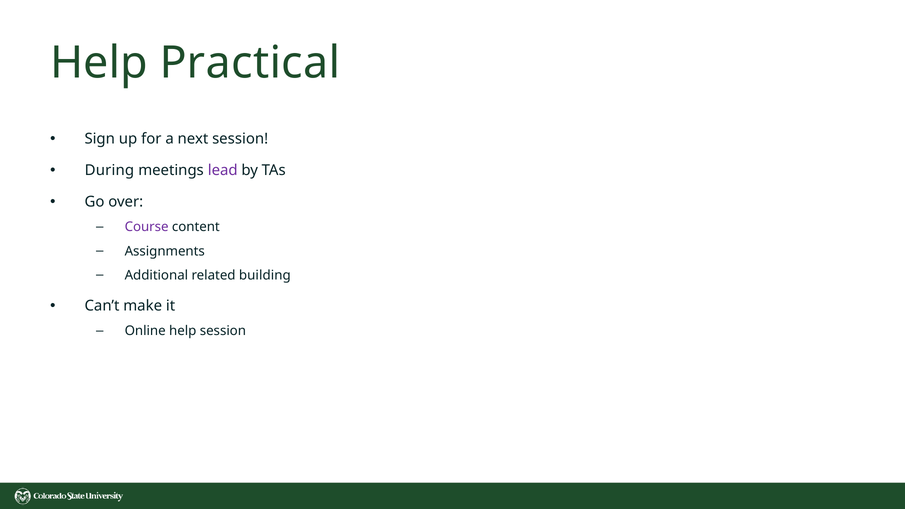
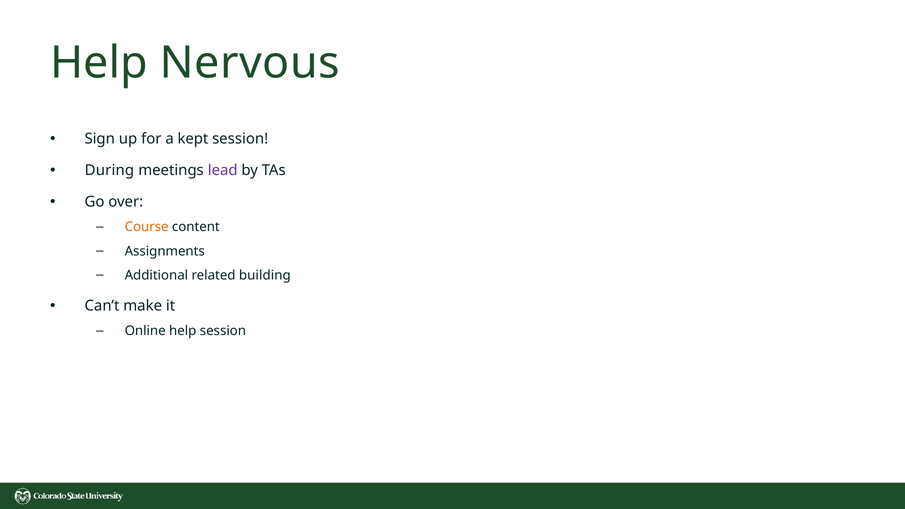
Practical: Practical -> Nervous
next: next -> kept
Course colour: purple -> orange
